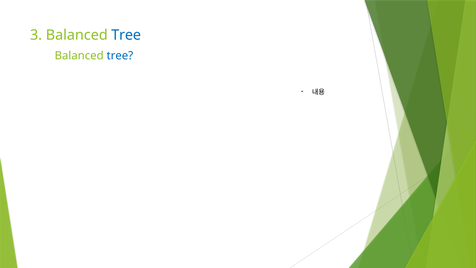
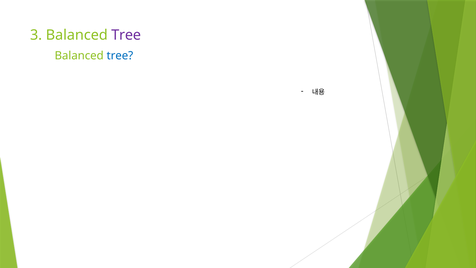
Tree at (126, 35) colour: blue -> purple
